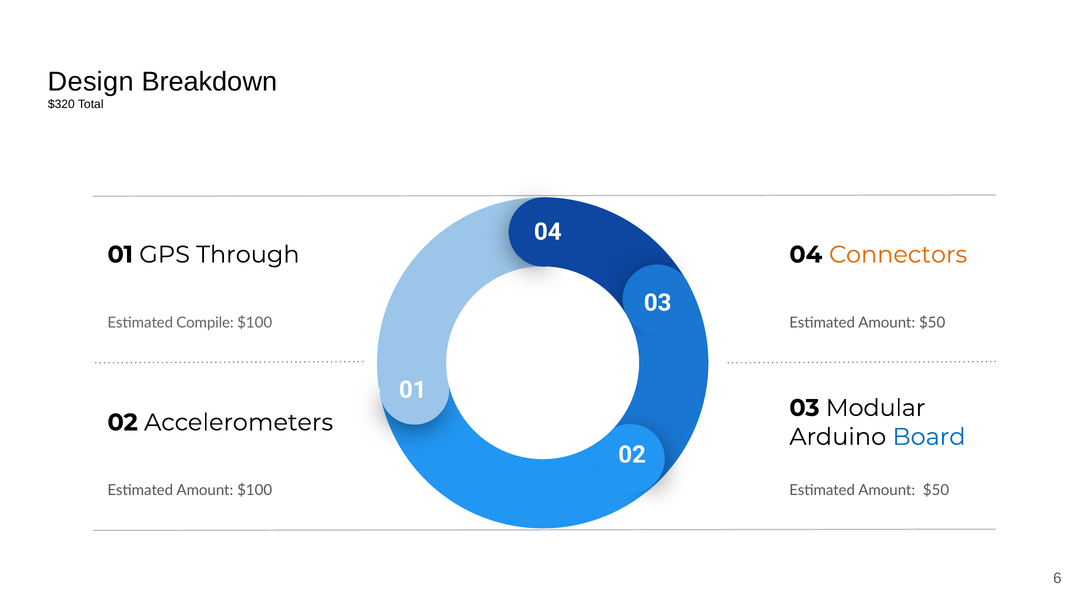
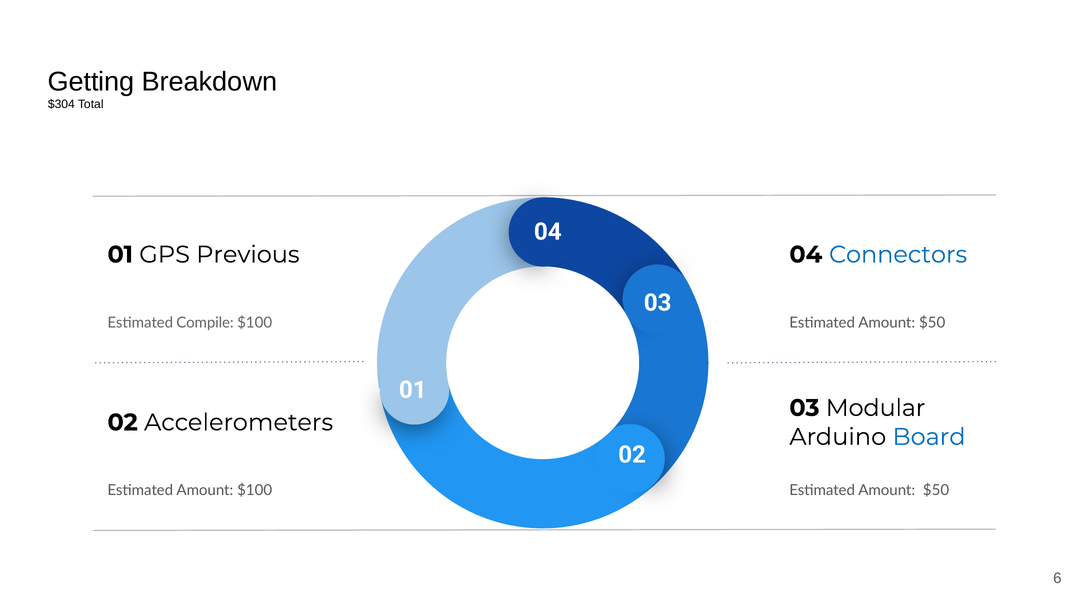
Design: Design -> Getting
$320: $320 -> $304
Through: Through -> Previous
Connectors colour: orange -> blue
